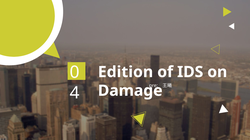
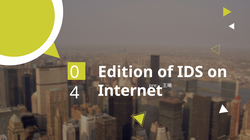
Damage: Damage -> Internet
